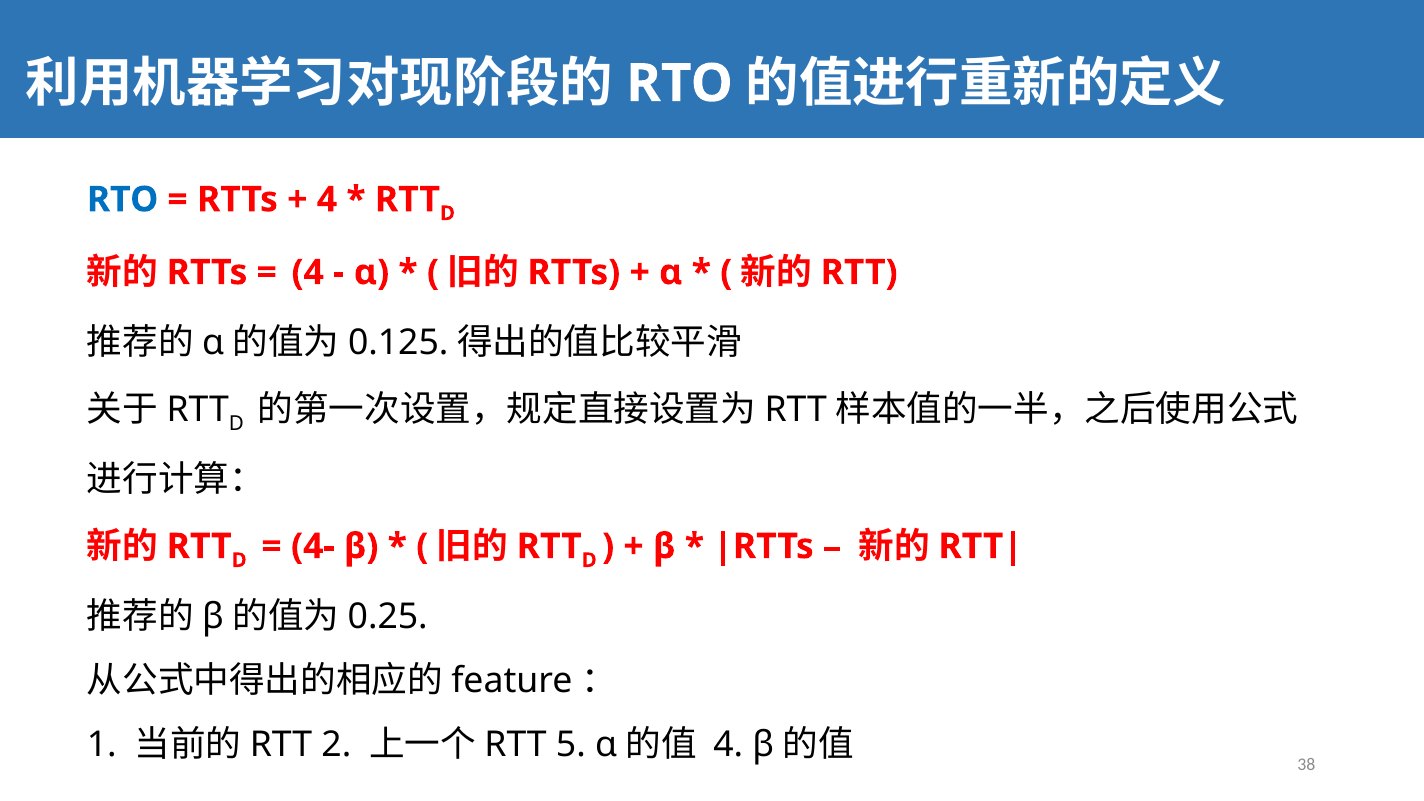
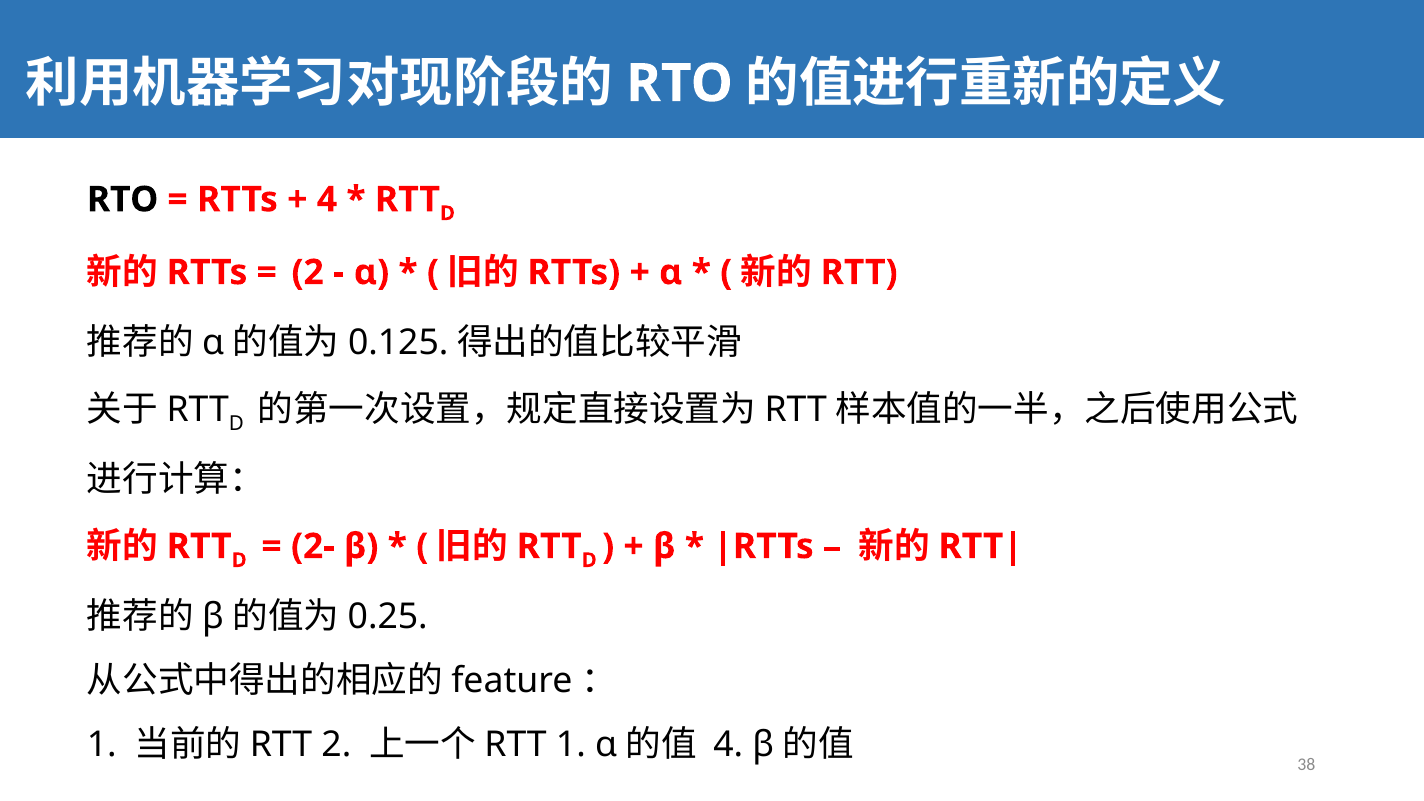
RTO at (123, 200) colour: blue -> black
4 at (308, 272): 4 -> 2
4-: 4- -> 2-
5 at (571, 745): 5 -> 1
